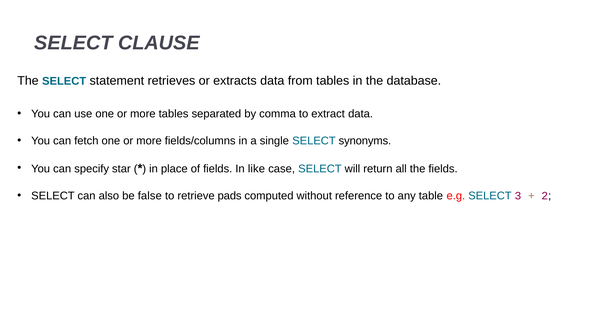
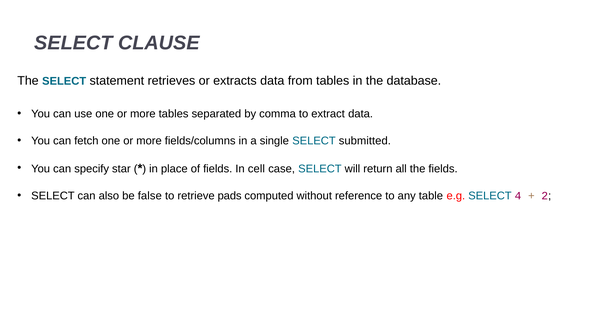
synonyms: synonyms -> submitted
like: like -> cell
3: 3 -> 4
